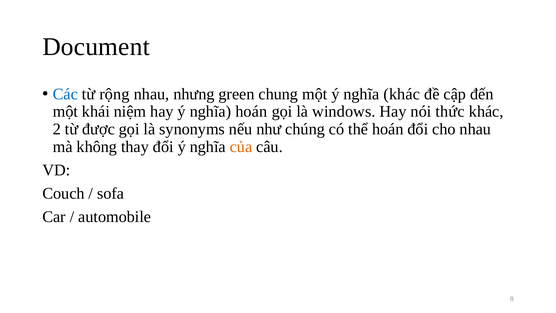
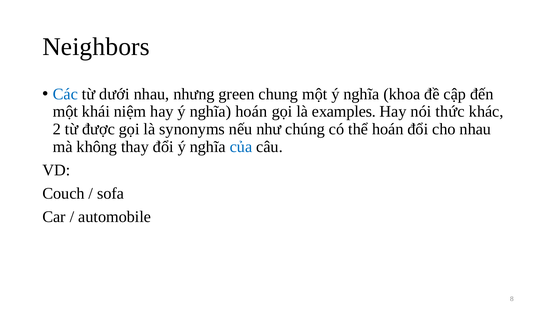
Document: Document -> Neighbors
rộng: rộng -> dưới
nghĩa khác: khác -> khoa
windows: windows -> examples
của colour: orange -> blue
